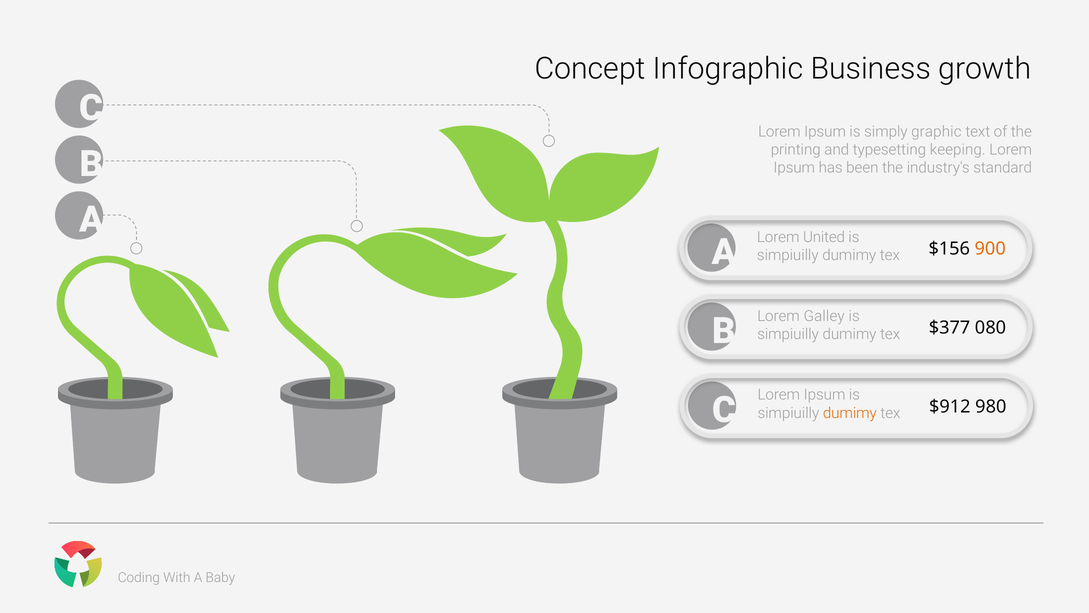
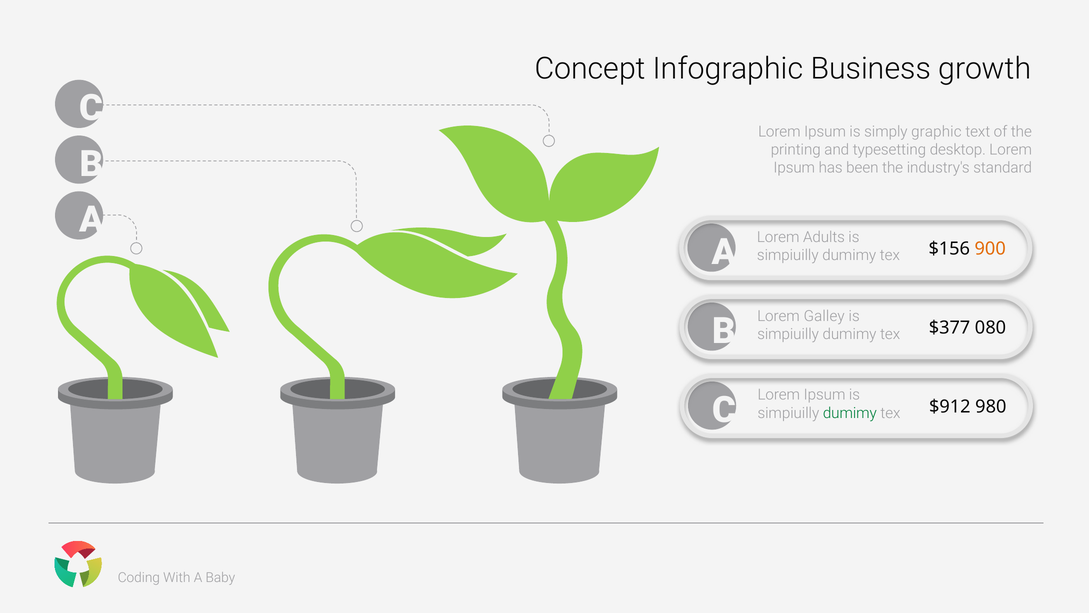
keeping: keeping -> desktop
United: United -> Adults
dumimy at (850, 413) colour: orange -> green
